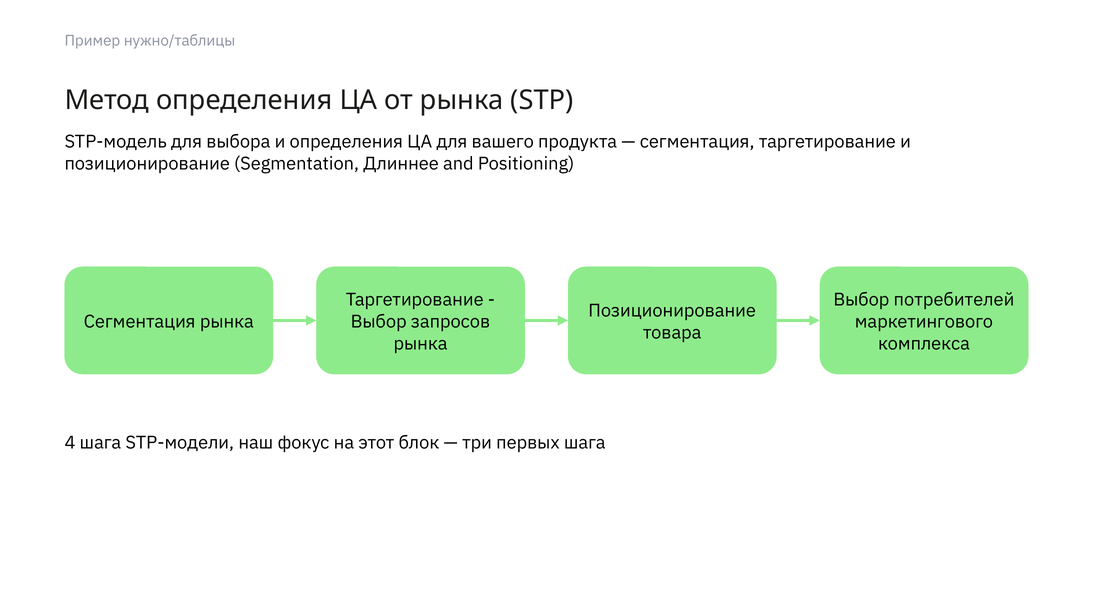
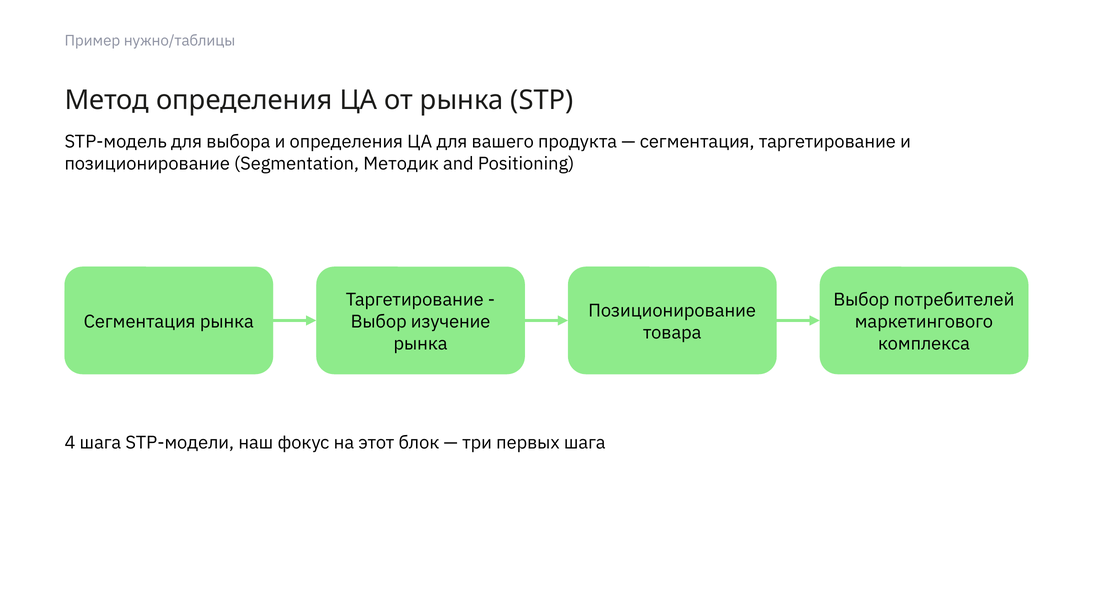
Длиннее: Длиннее -> Методик
запросов: запросов -> изучение
